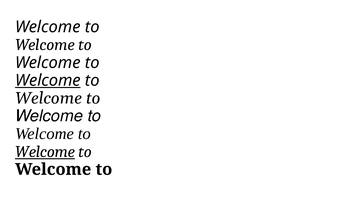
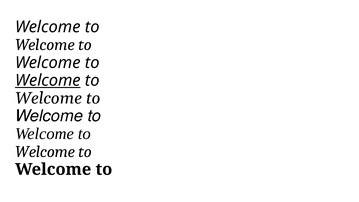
Welcome at (45, 152) underline: present -> none
